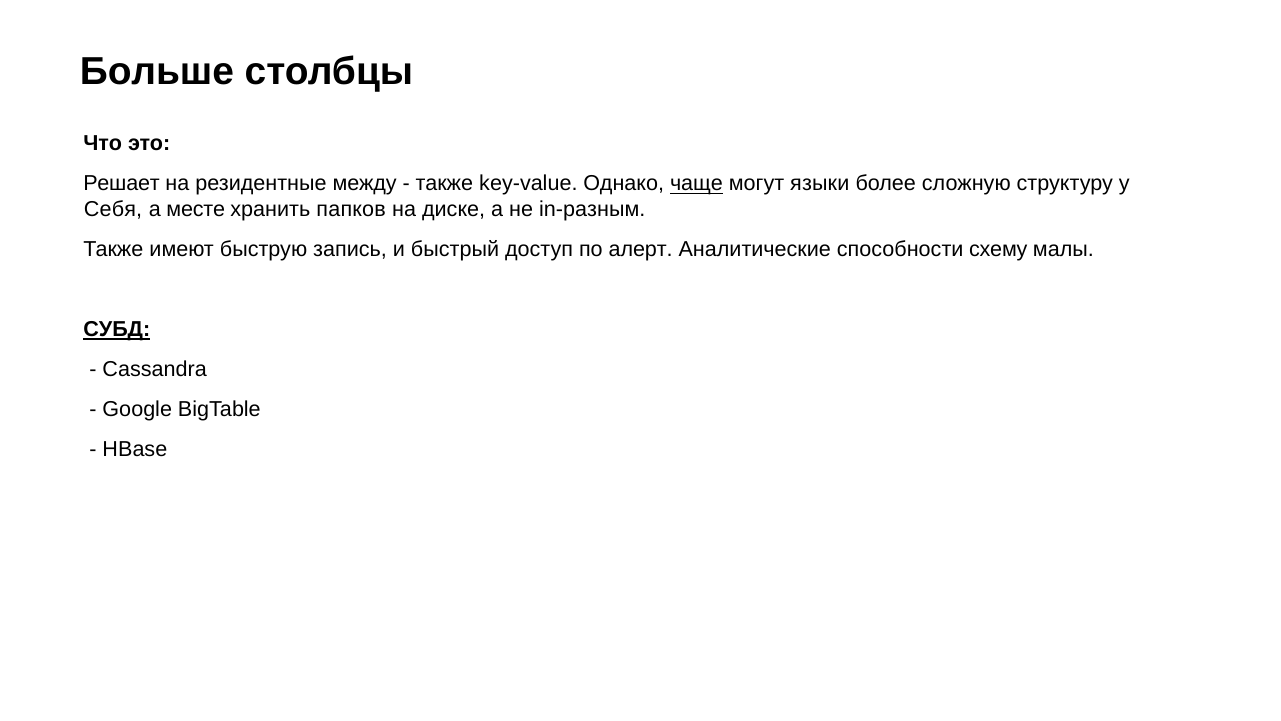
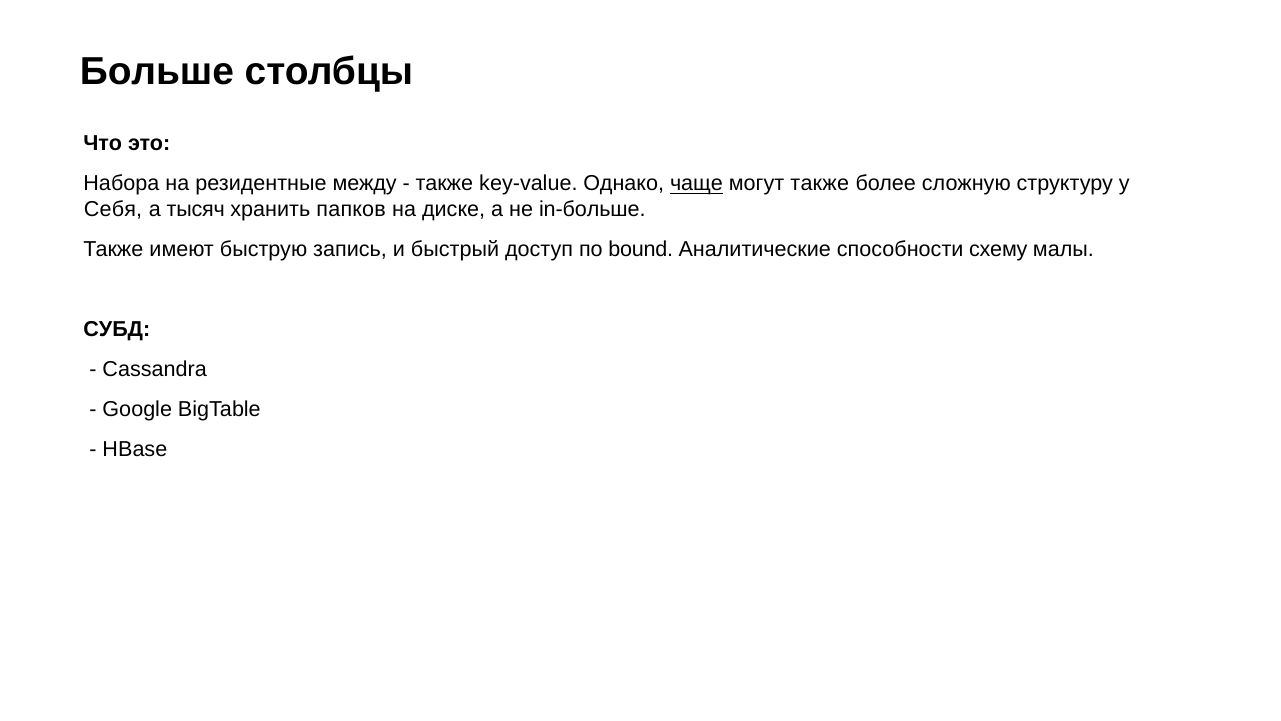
Решает: Решает -> Набора
могут языки: языки -> также
месте: месте -> тысяч
in-разным: in-разным -> in-больше
алерт: алерт -> bound
СУБД underline: present -> none
